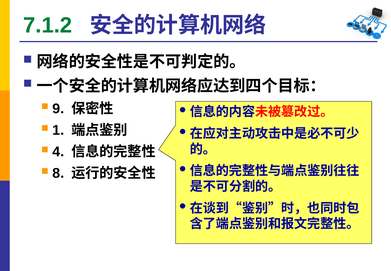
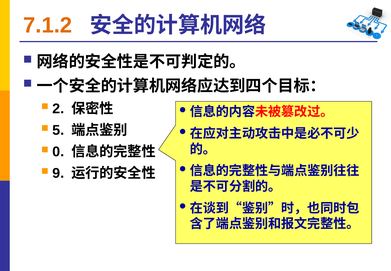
7.1.2 colour: green -> orange
9: 9 -> 2
1: 1 -> 5
4: 4 -> 0
8: 8 -> 9
